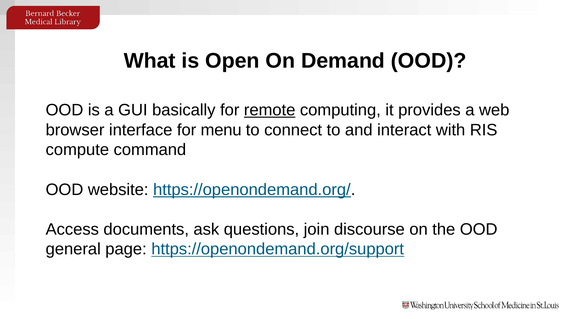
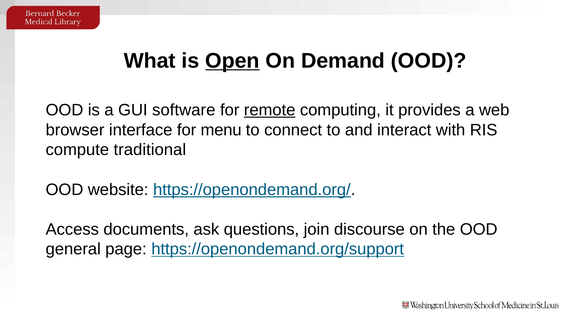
Open underline: none -> present
basically: basically -> software
command: command -> traditional
